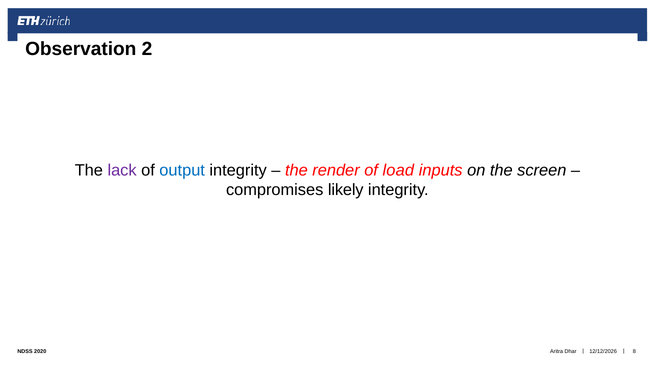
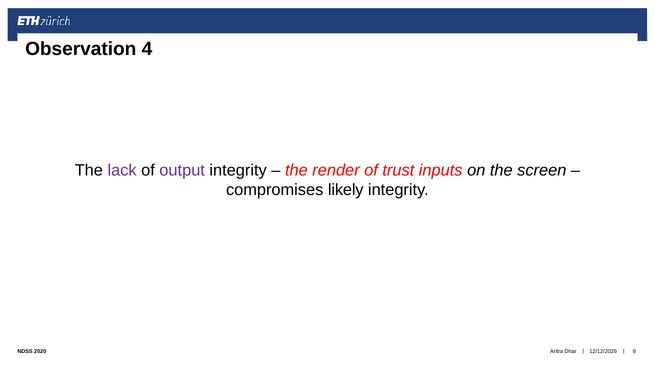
2: 2 -> 4
output colour: blue -> purple
load: load -> trust
